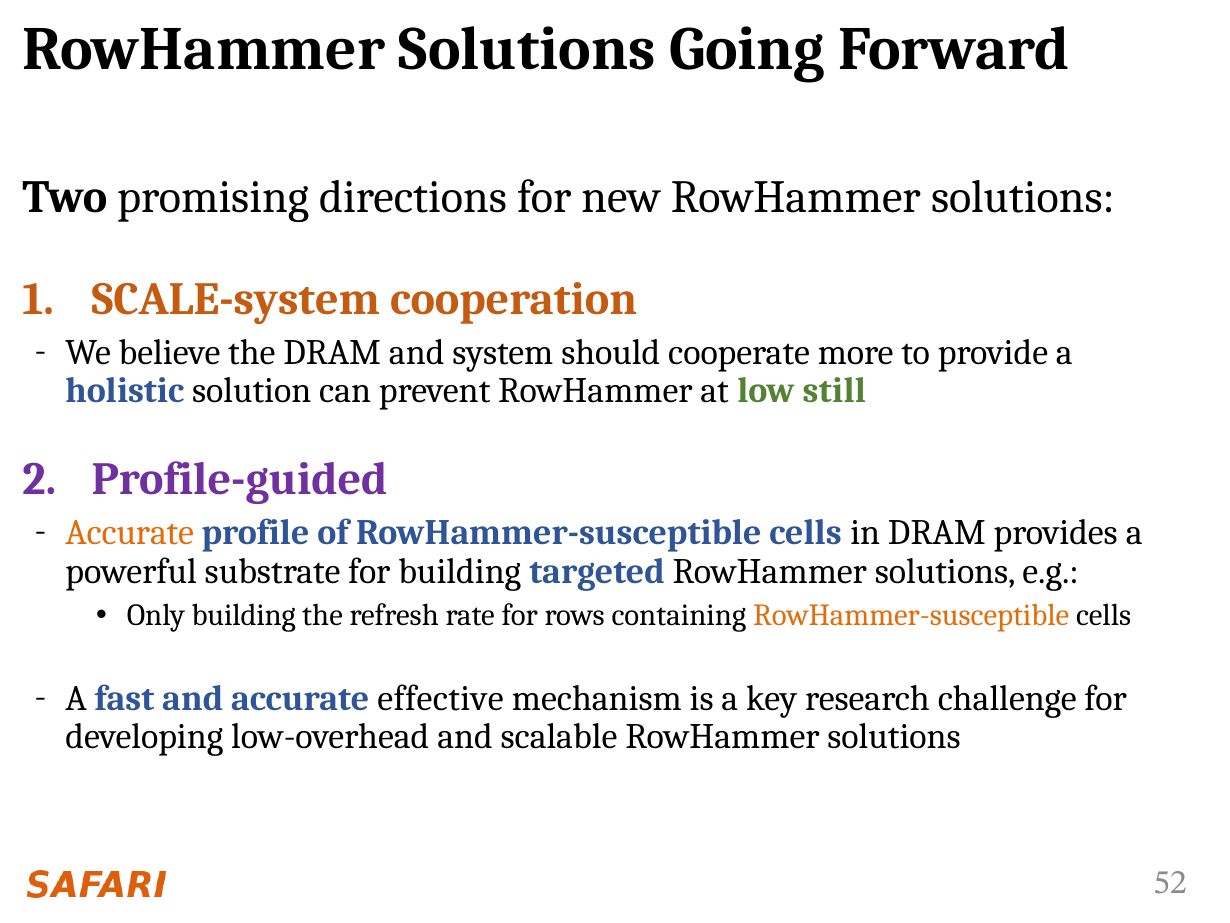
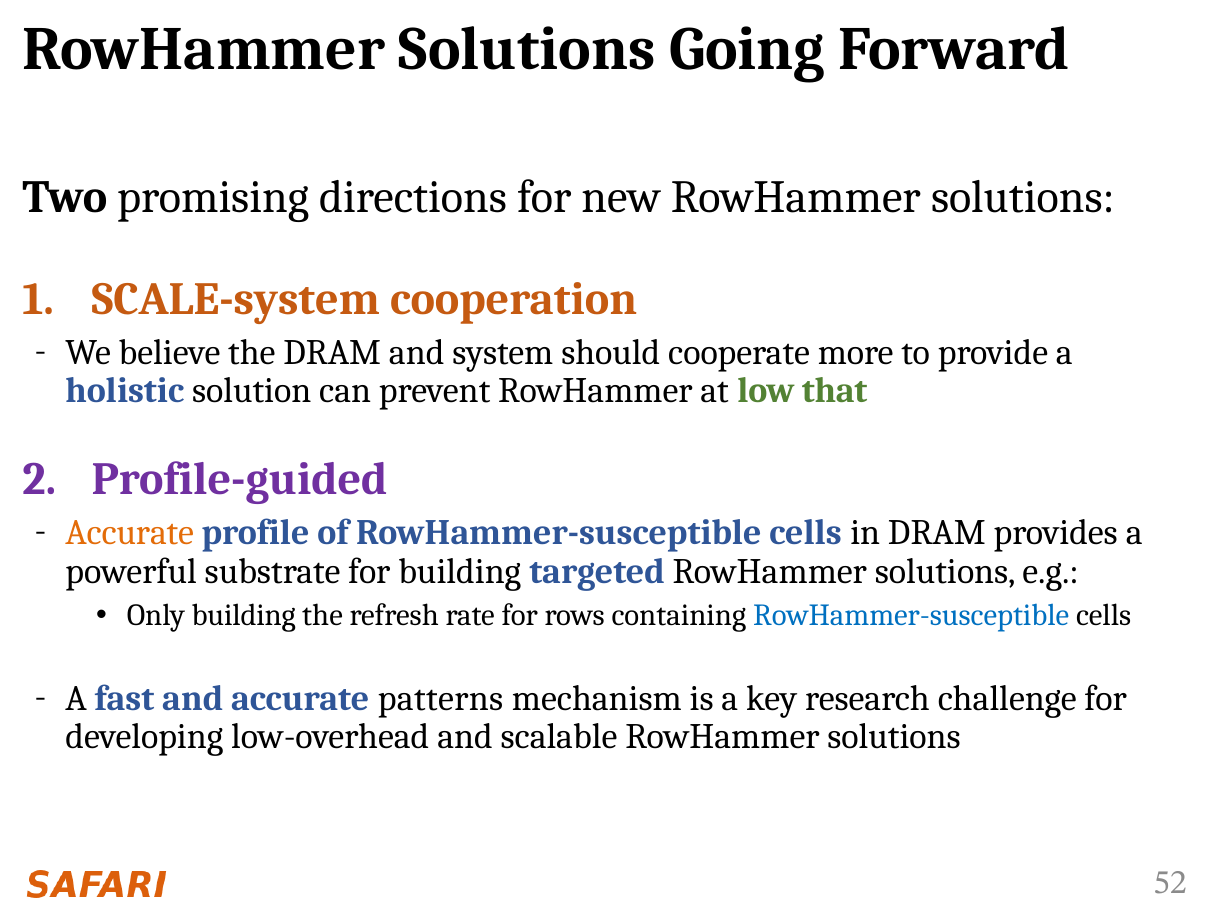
still: still -> that
RowHammer-susceptible at (911, 615) colour: orange -> blue
effective: effective -> patterns
